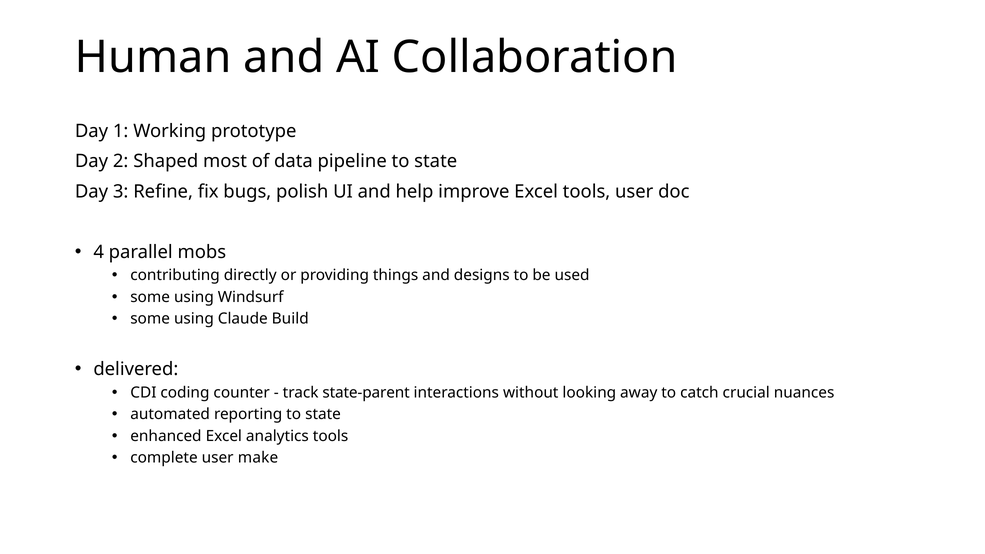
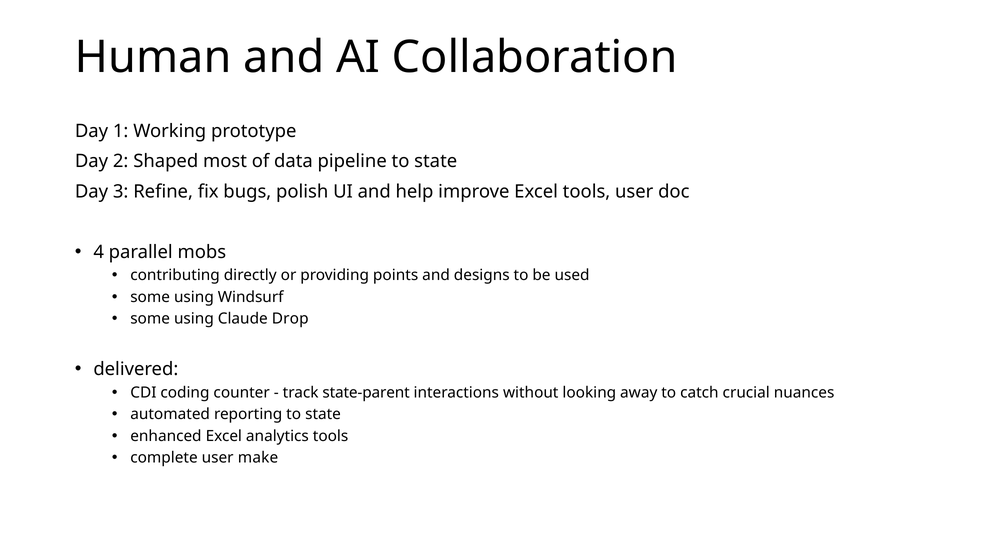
things: things -> points
Build: Build -> Drop
